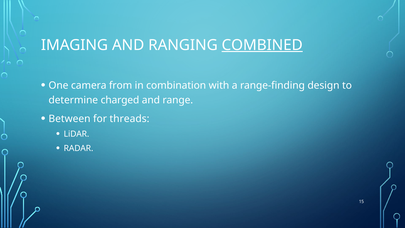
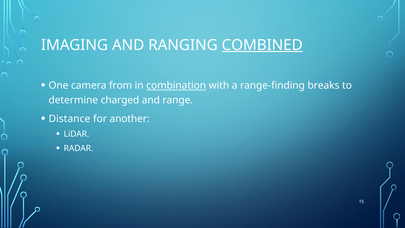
combination underline: none -> present
design: design -> breaks
Between: Between -> Distance
threads: threads -> another
